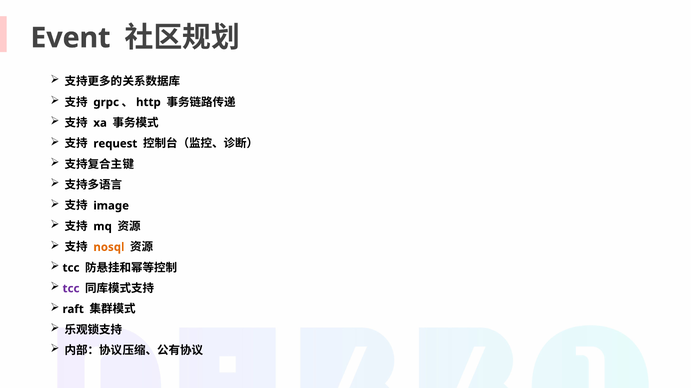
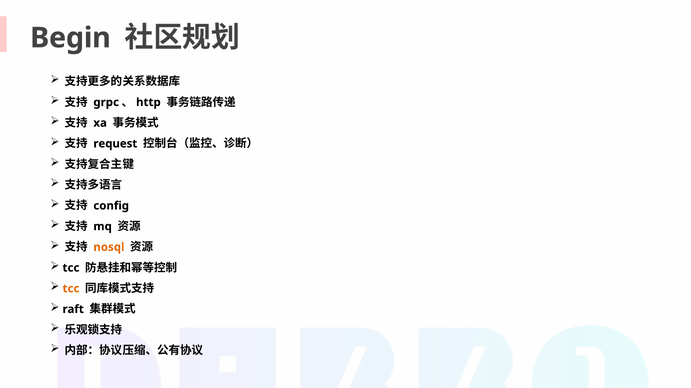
Event: Event -> Begin
image: image -> config
tcc at (71, 289) colour: purple -> orange
